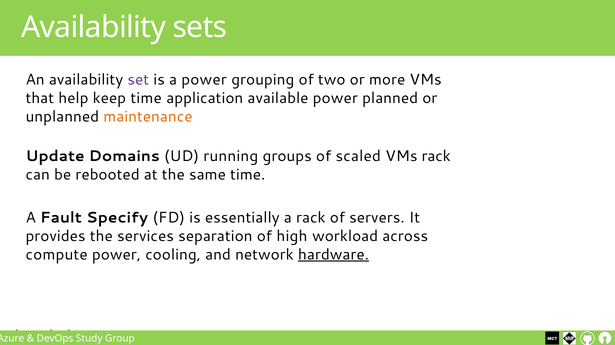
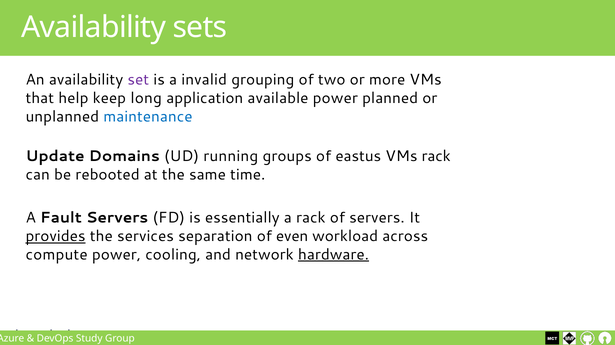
a power: power -> invalid
keep time: time -> long
maintenance colour: orange -> blue
scaled: scaled -> eastus
Fault Specify: Specify -> Servers
provides underline: none -> present
high: high -> even
